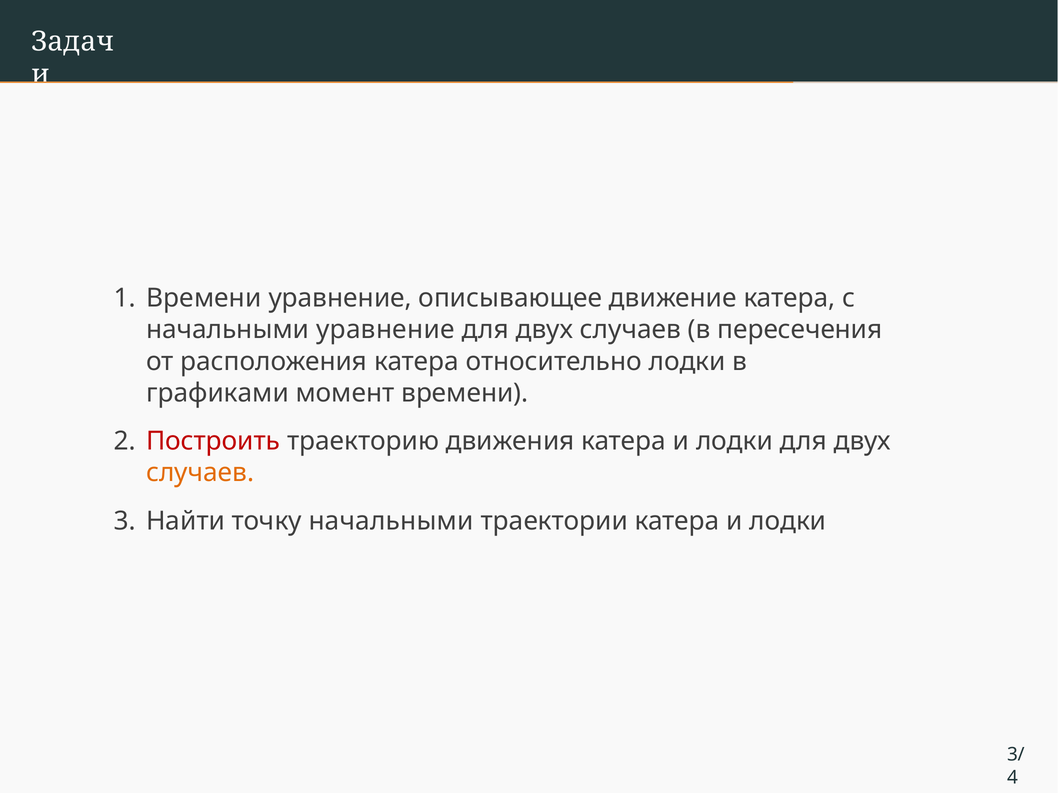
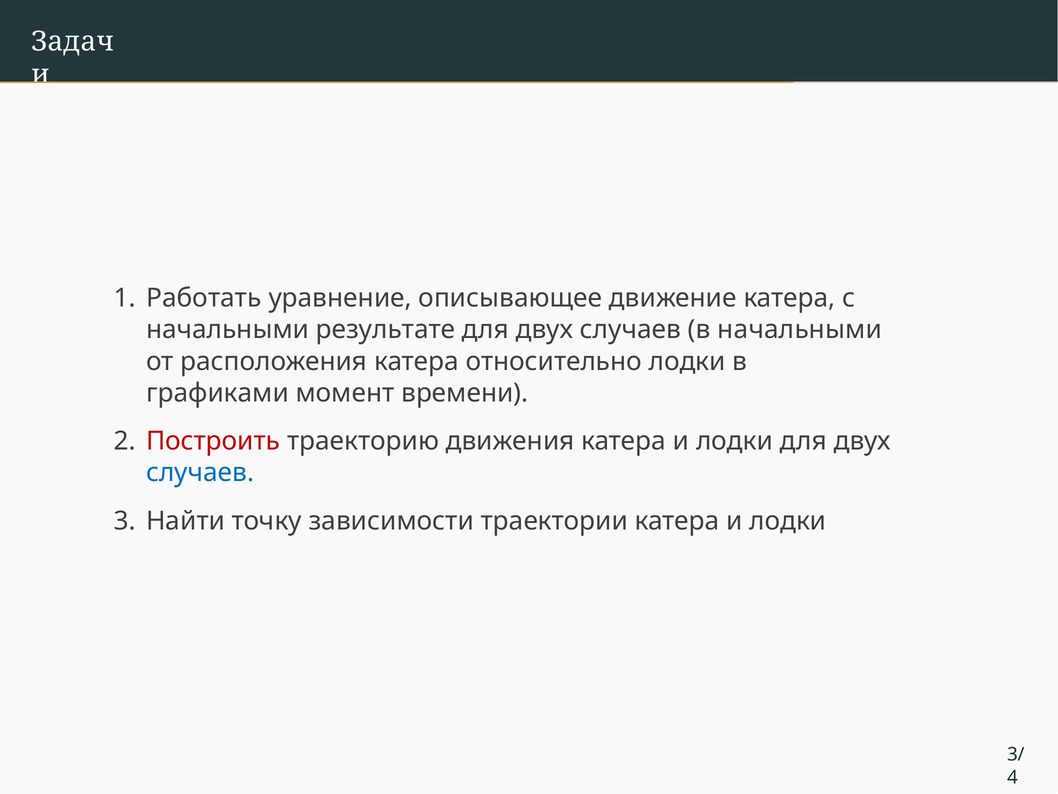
Времени at (204, 298): Времени -> Работать
начальными уравнение: уравнение -> результате
в пересечения: пересечения -> начальными
случаев at (200, 473) colour: orange -> blue
точку начальными: начальными -> зависимости
